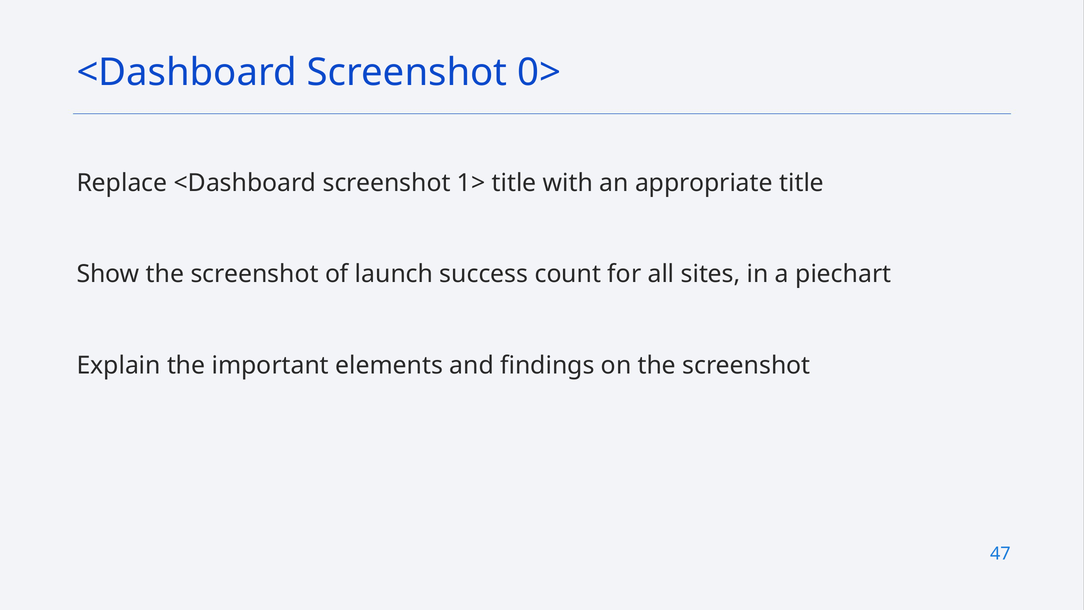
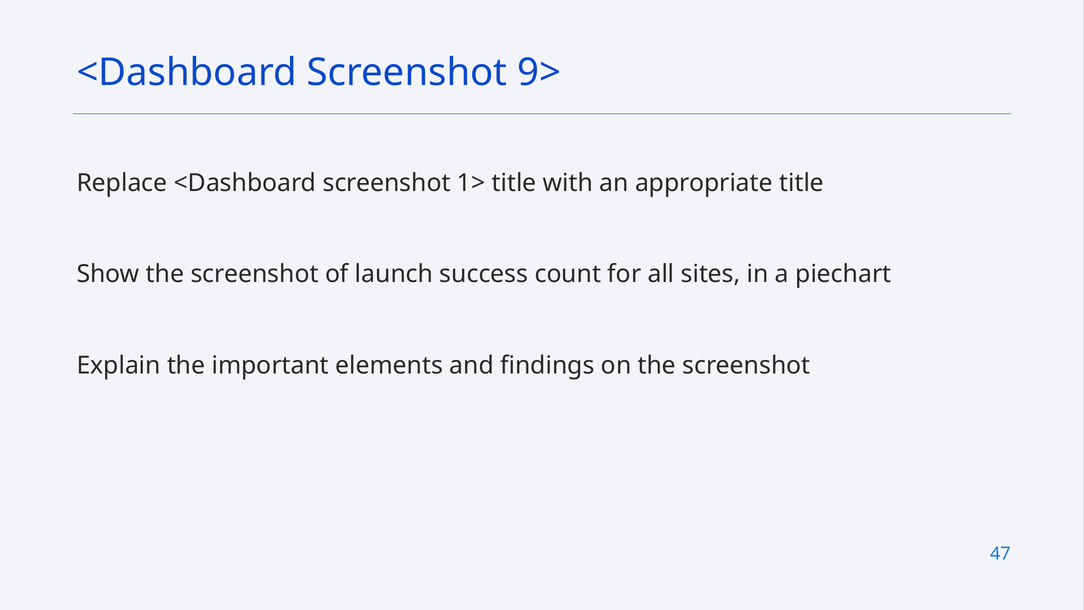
0>: 0> -> 9>
